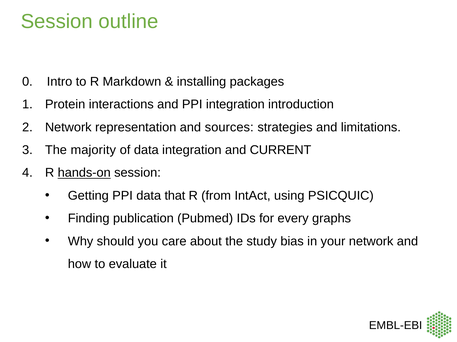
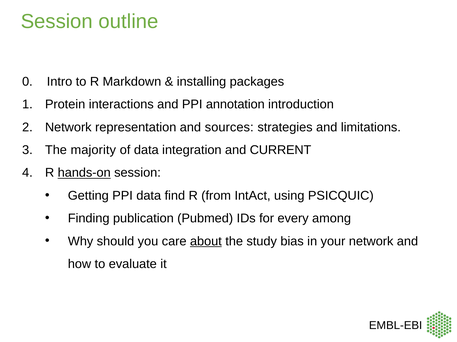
PPI integration: integration -> annotation
that: that -> find
graphs: graphs -> among
about underline: none -> present
